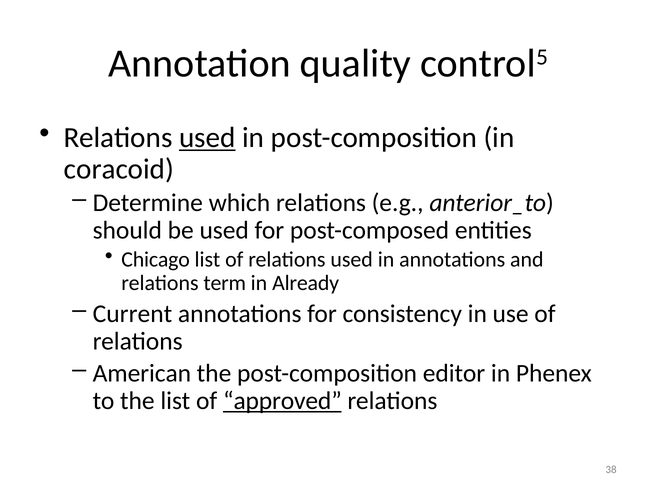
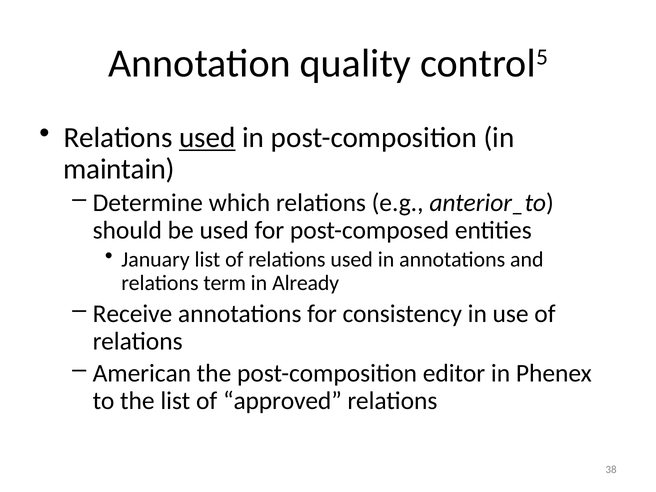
coracoid: coracoid -> maintain
Chicago: Chicago -> January
Current: Current -> Receive
approved underline: present -> none
